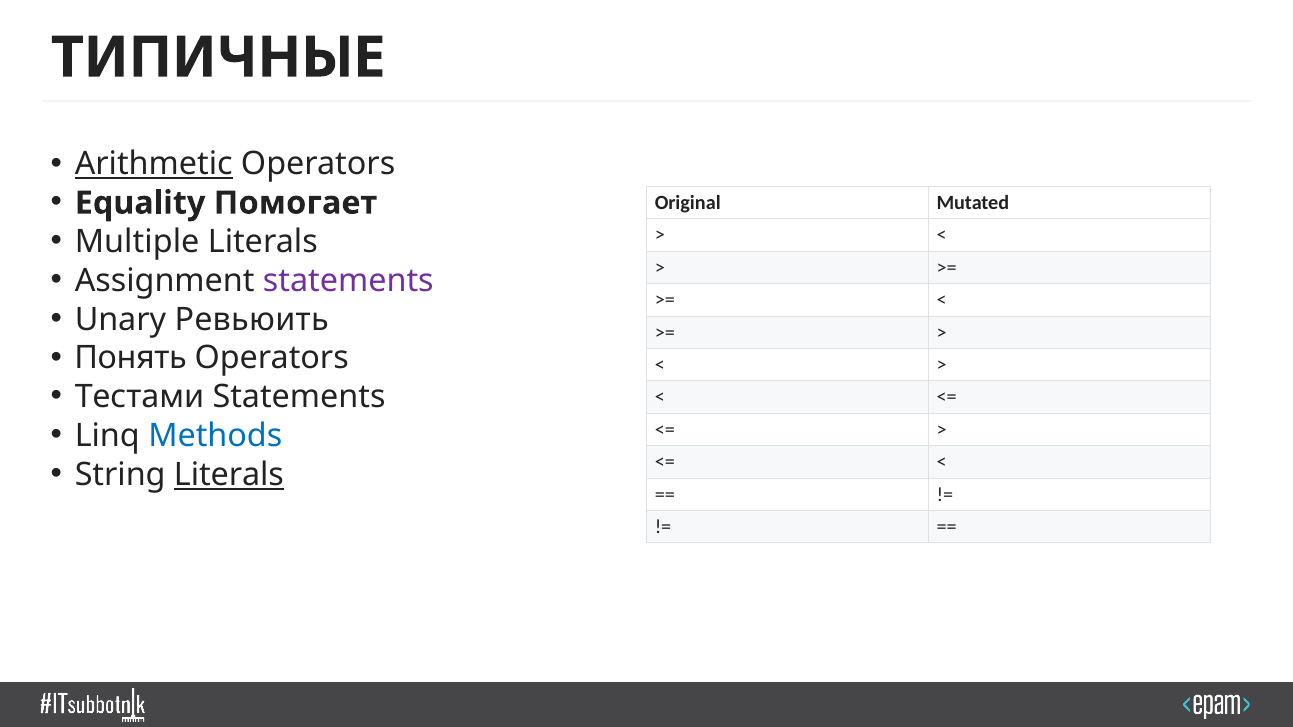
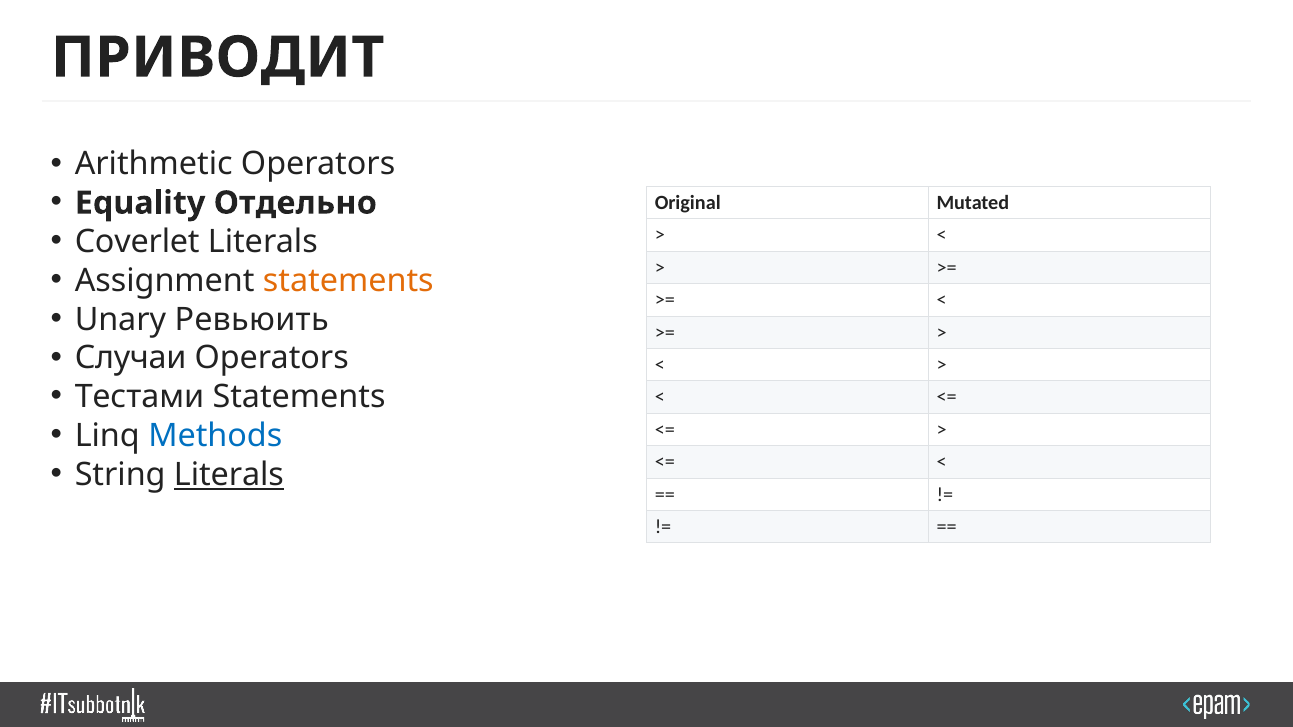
ТИПИЧНЫЕ: ТИПИЧНЫЕ -> ПРИВОДИТ
Arithmetic underline: present -> none
Помогает: Помогает -> Отдельно
Multiple: Multiple -> Coverlet
statements at (348, 281) colour: purple -> orange
Понять: Понять -> Случаи
